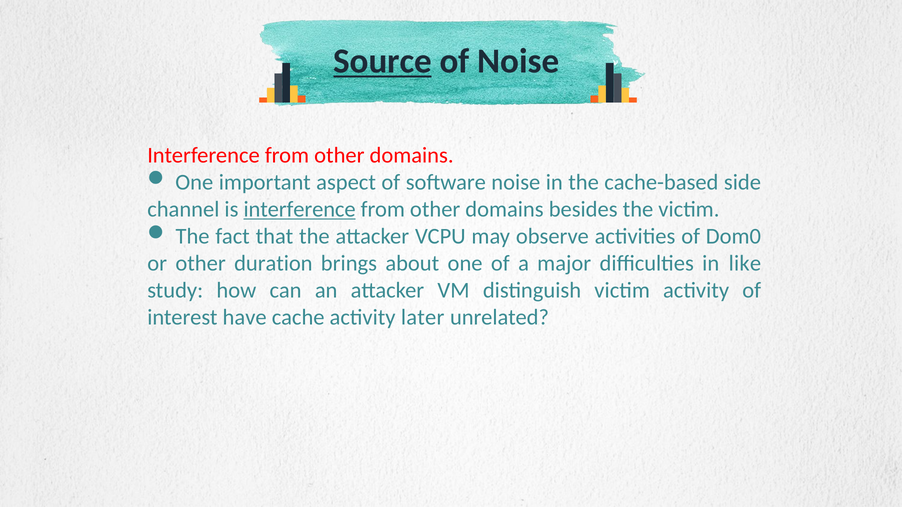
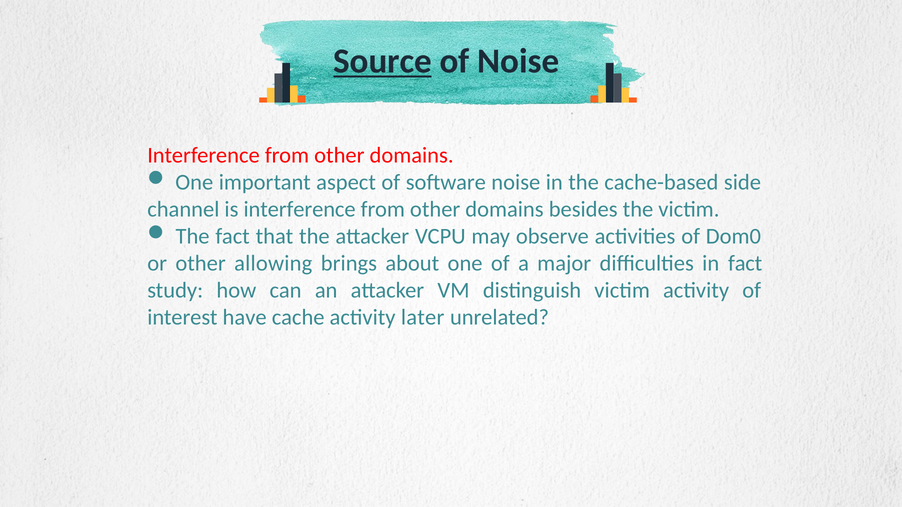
interference at (300, 209) underline: present -> none
duration: duration -> allowing
in like: like -> fact
